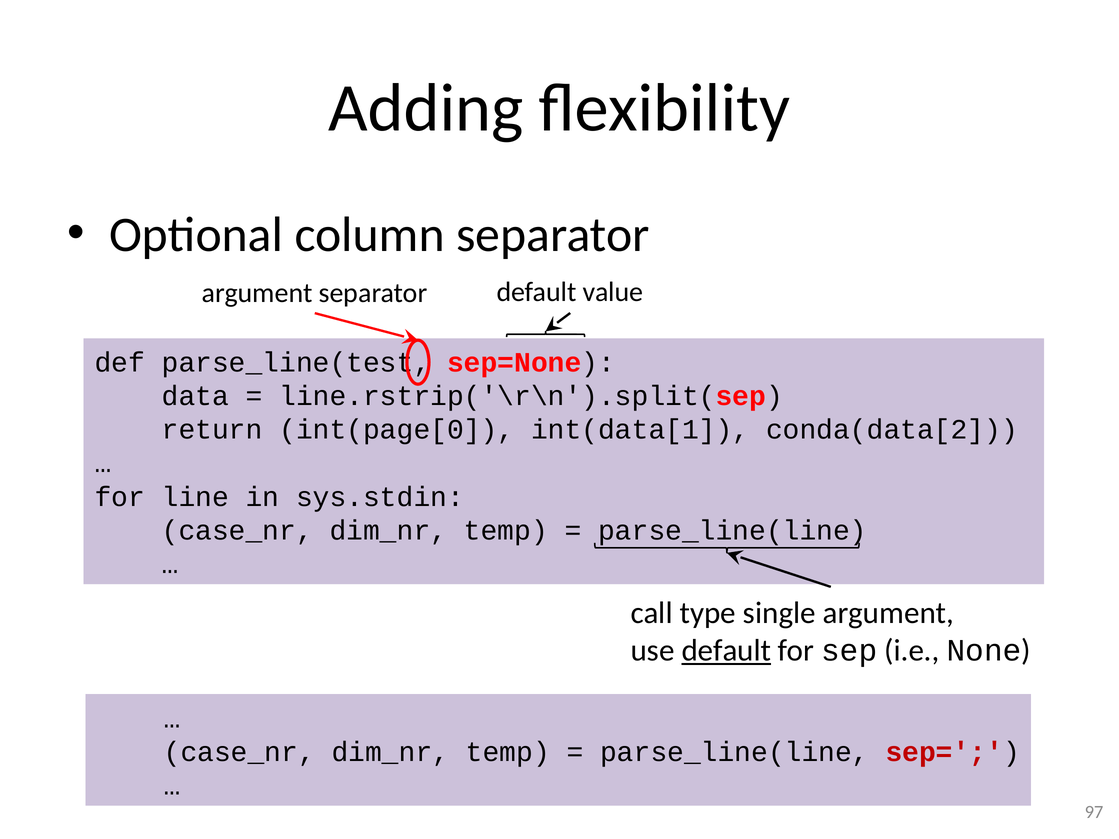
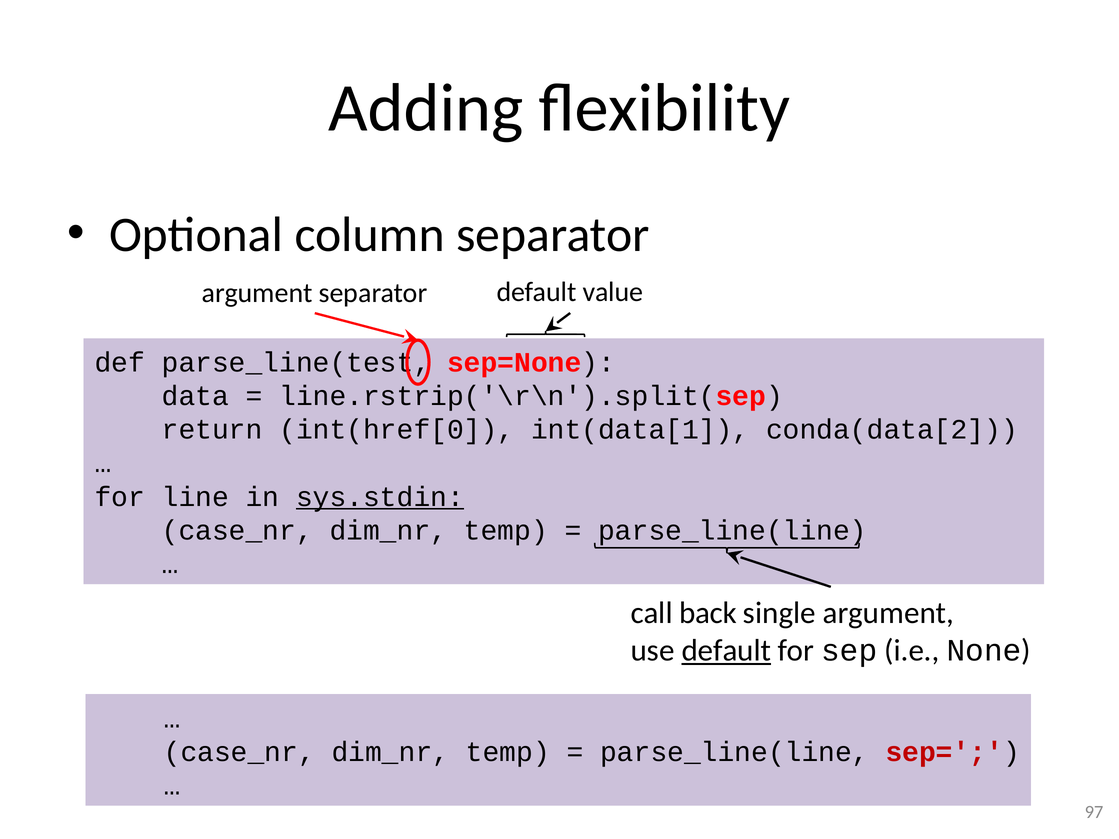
int(page[0: int(page[0 -> int(href[0
sys.stdin underline: none -> present
type: type -> back
